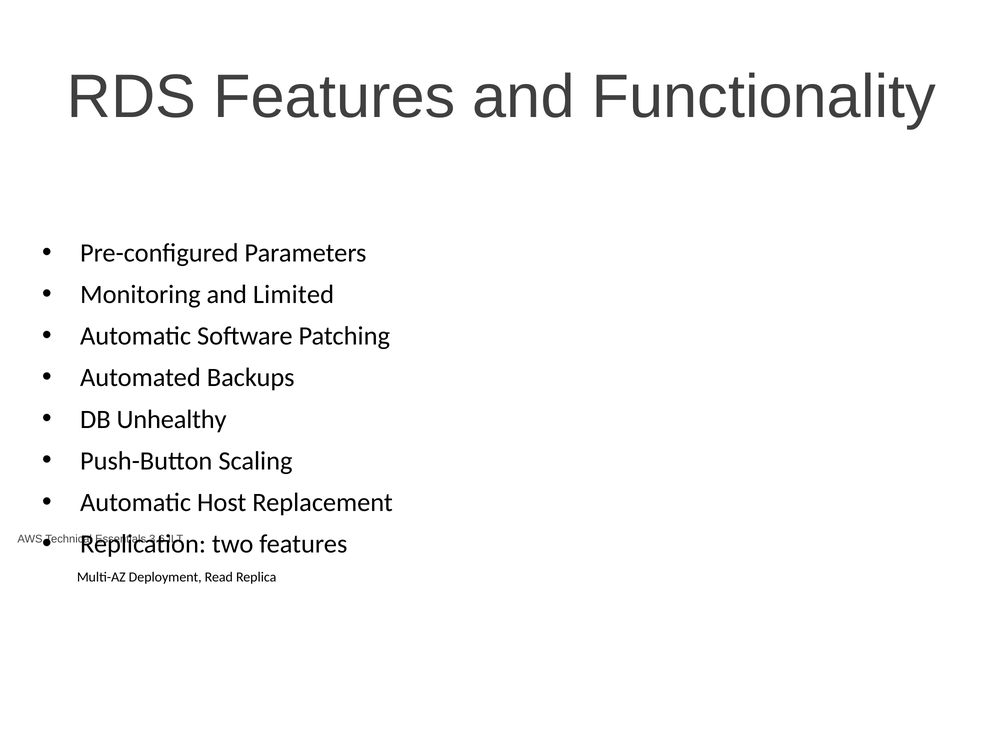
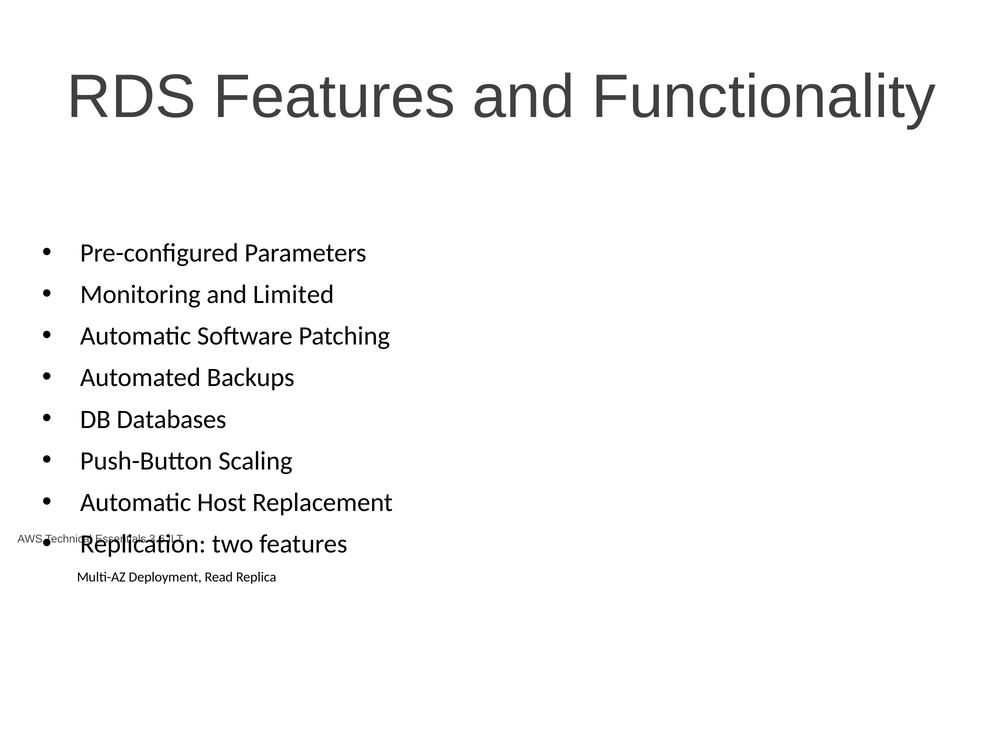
Unhealthy: Unhealthy -> Databases
